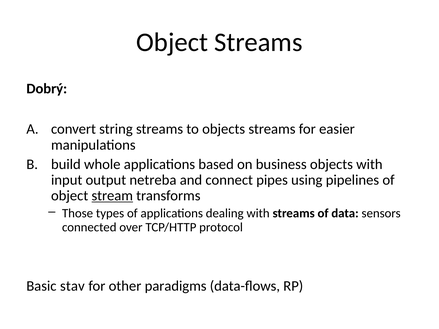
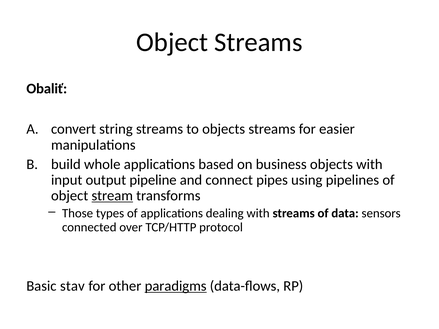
Dobrý: Dobrý -> Obaliť
netreba: netreba -> pipeline
paradigms underline: none -> present
